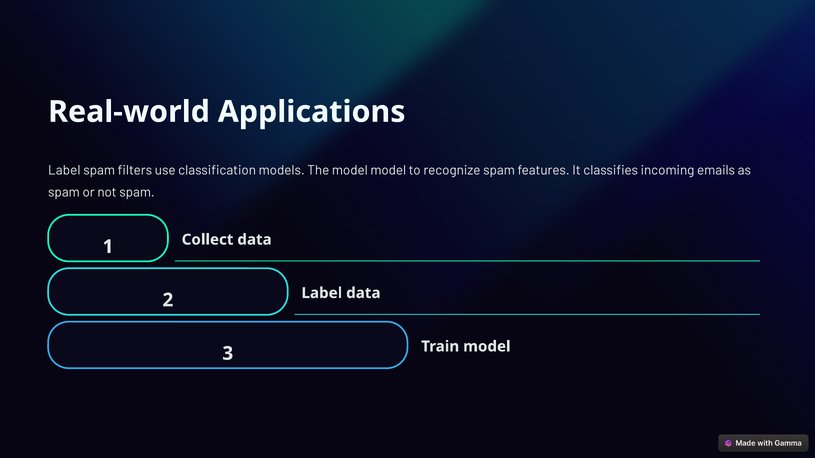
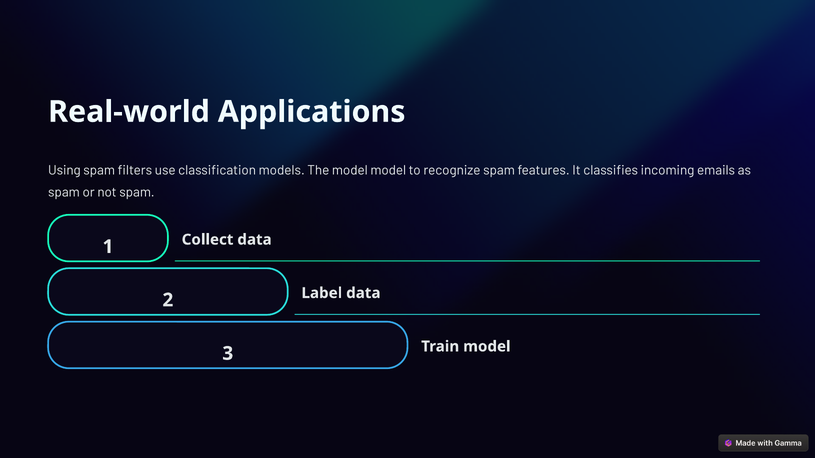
Label at (64, 170): Label -> Using
